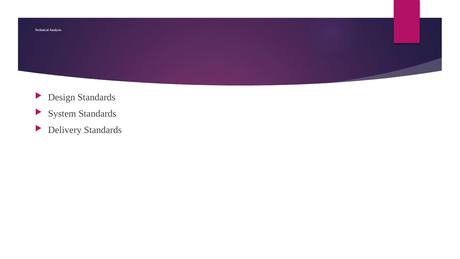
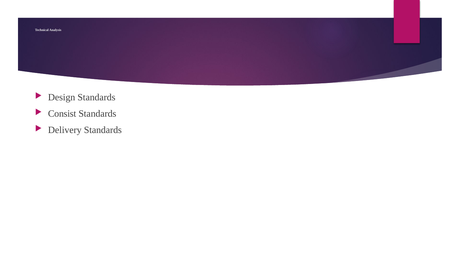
System: System -> Consist
